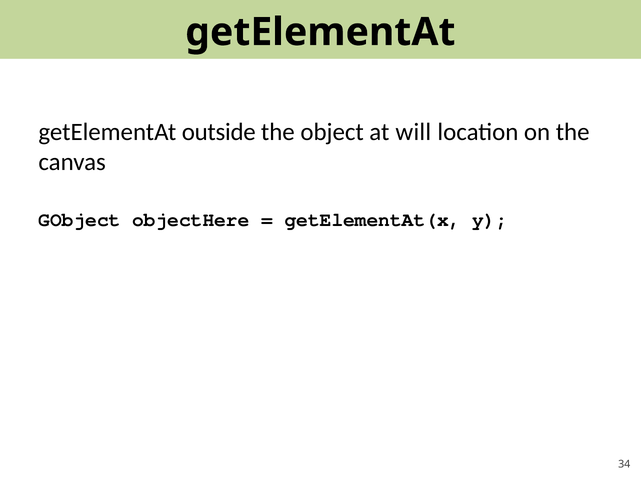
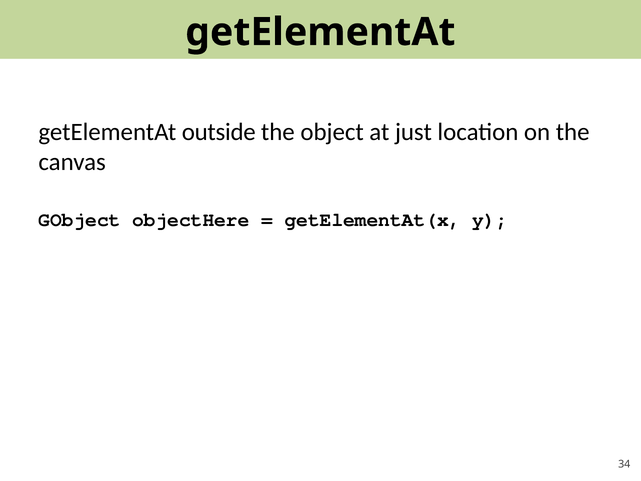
will: will -> just
